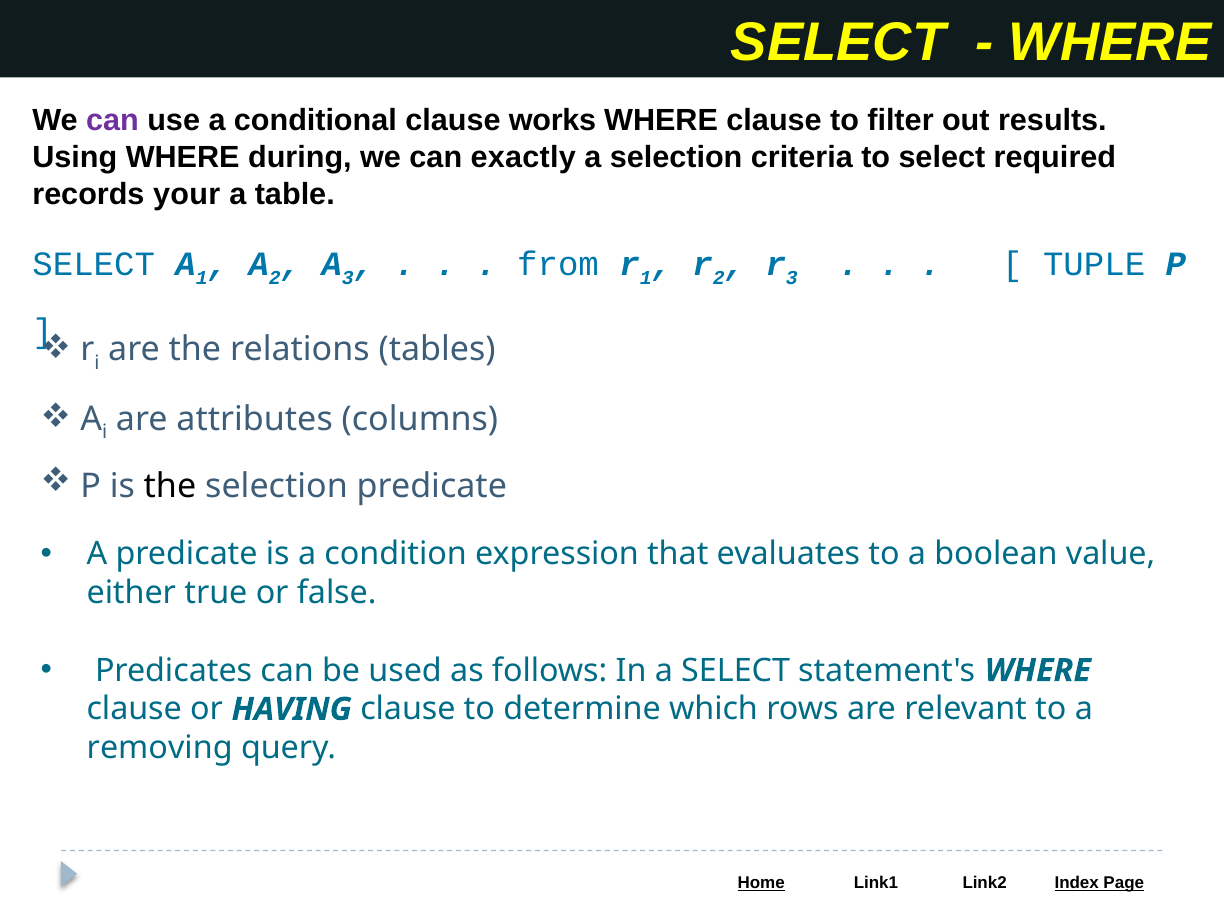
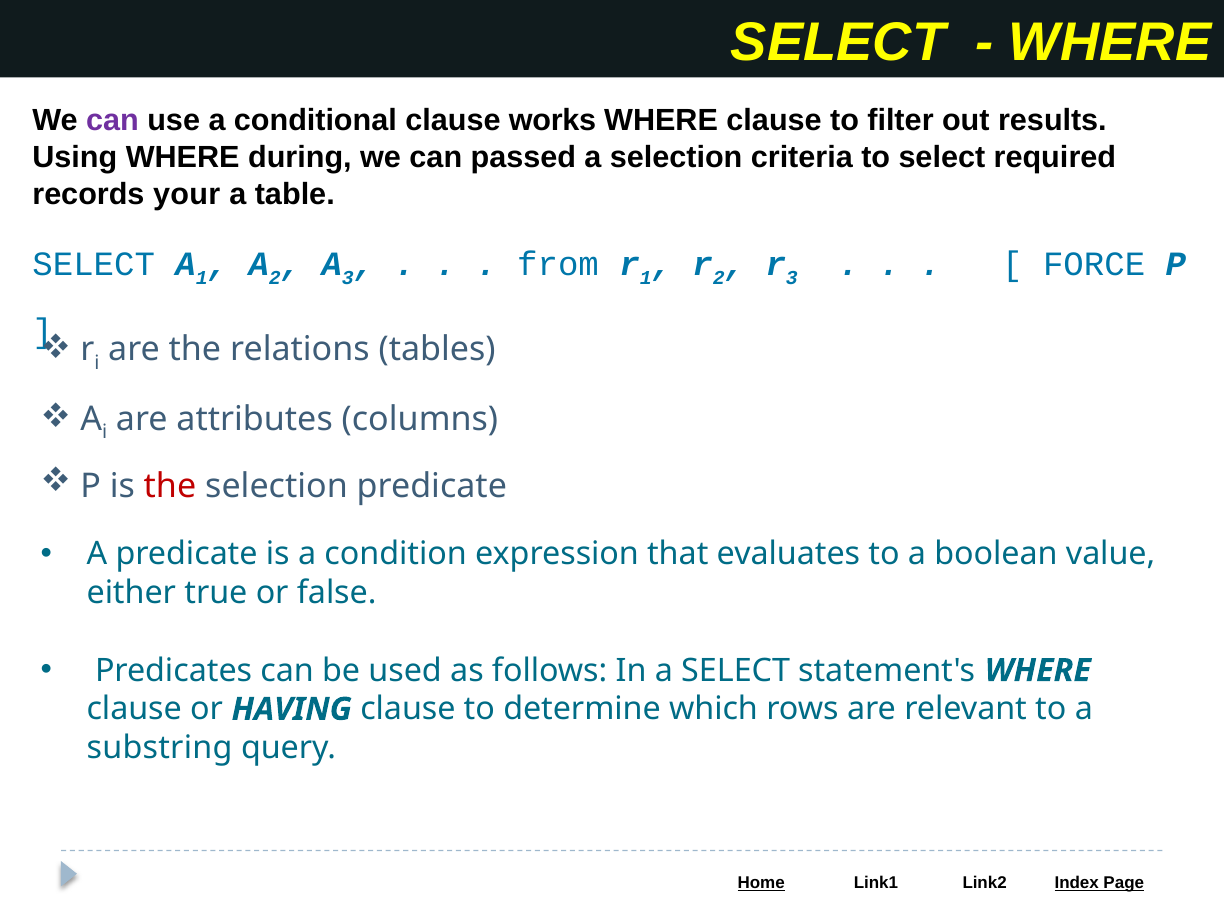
exactly: exactly -> passed
TUPLE: TUPLE -> FORCE
the at (170, 486) colour: black -> red
removing: removing -> substring
